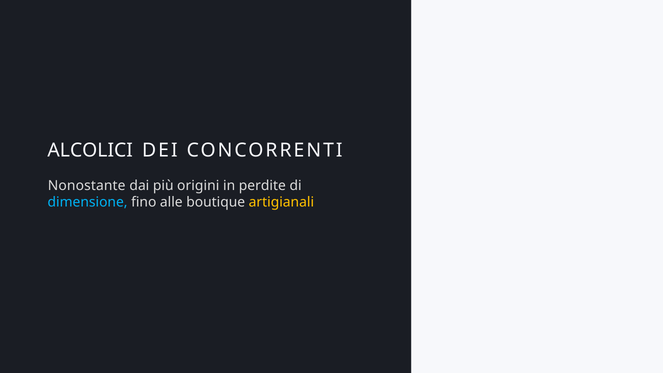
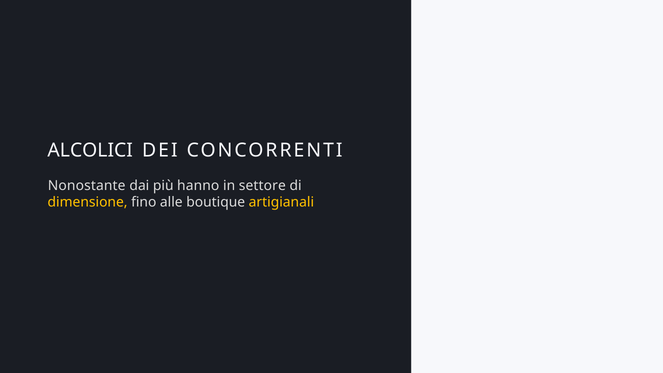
origini: origini -> hanno
perdite: perdite -> settore
dimensione colour: light blue -> yellow
